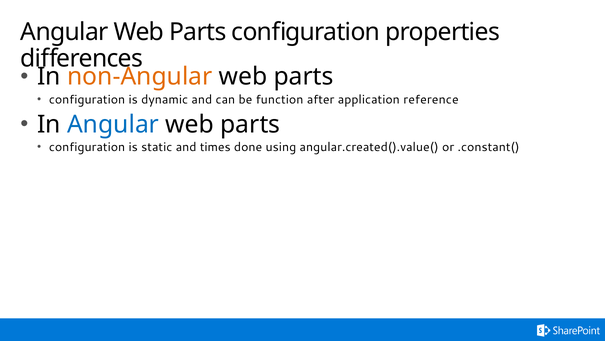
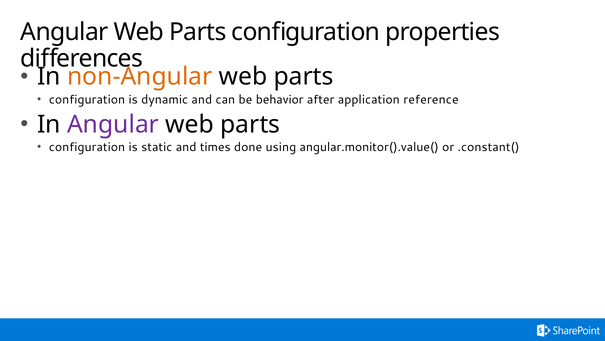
function: function -> behavior
Angular at (113, 124) colour: blue -> purple
angular.created().value(: angular.created().value( -> angular.monitor().value(
